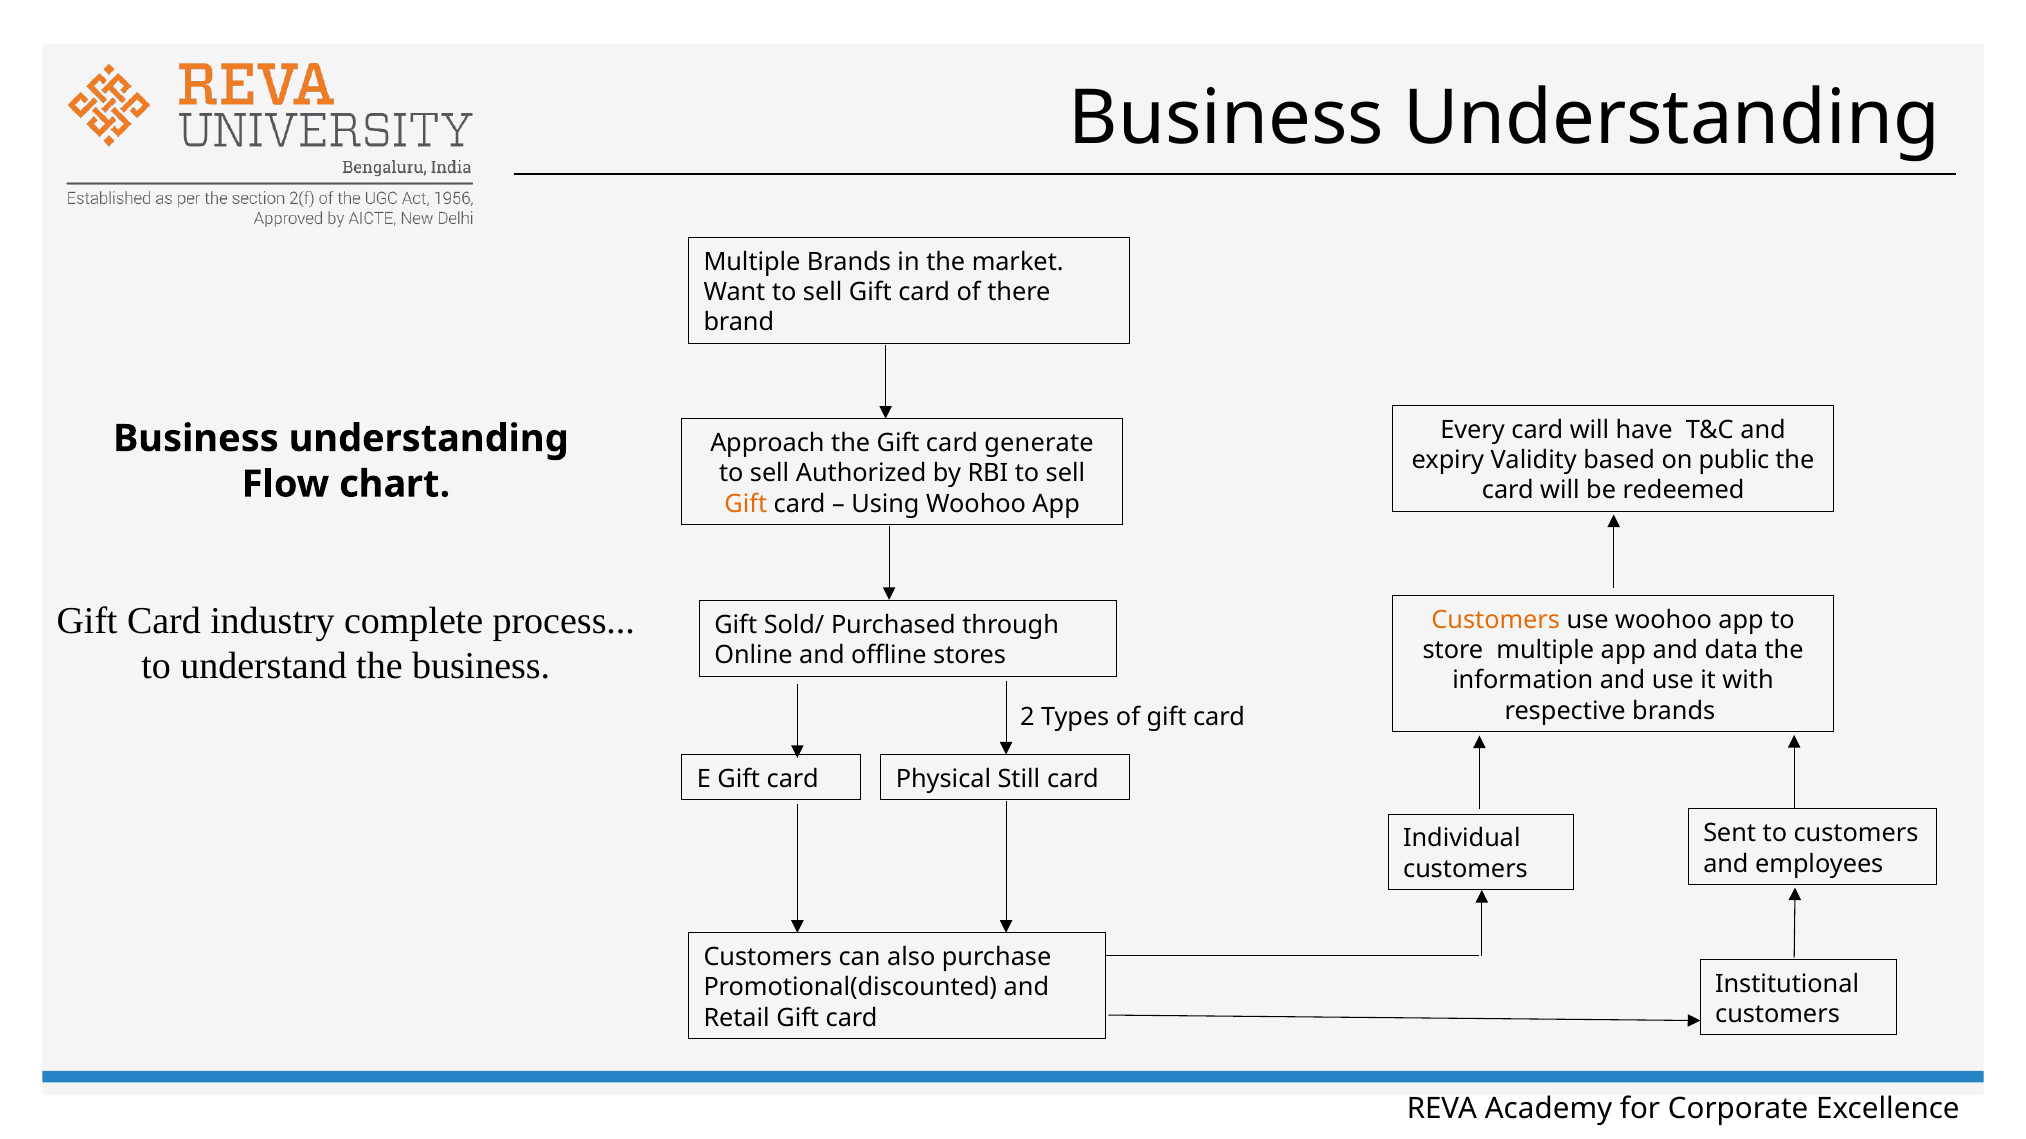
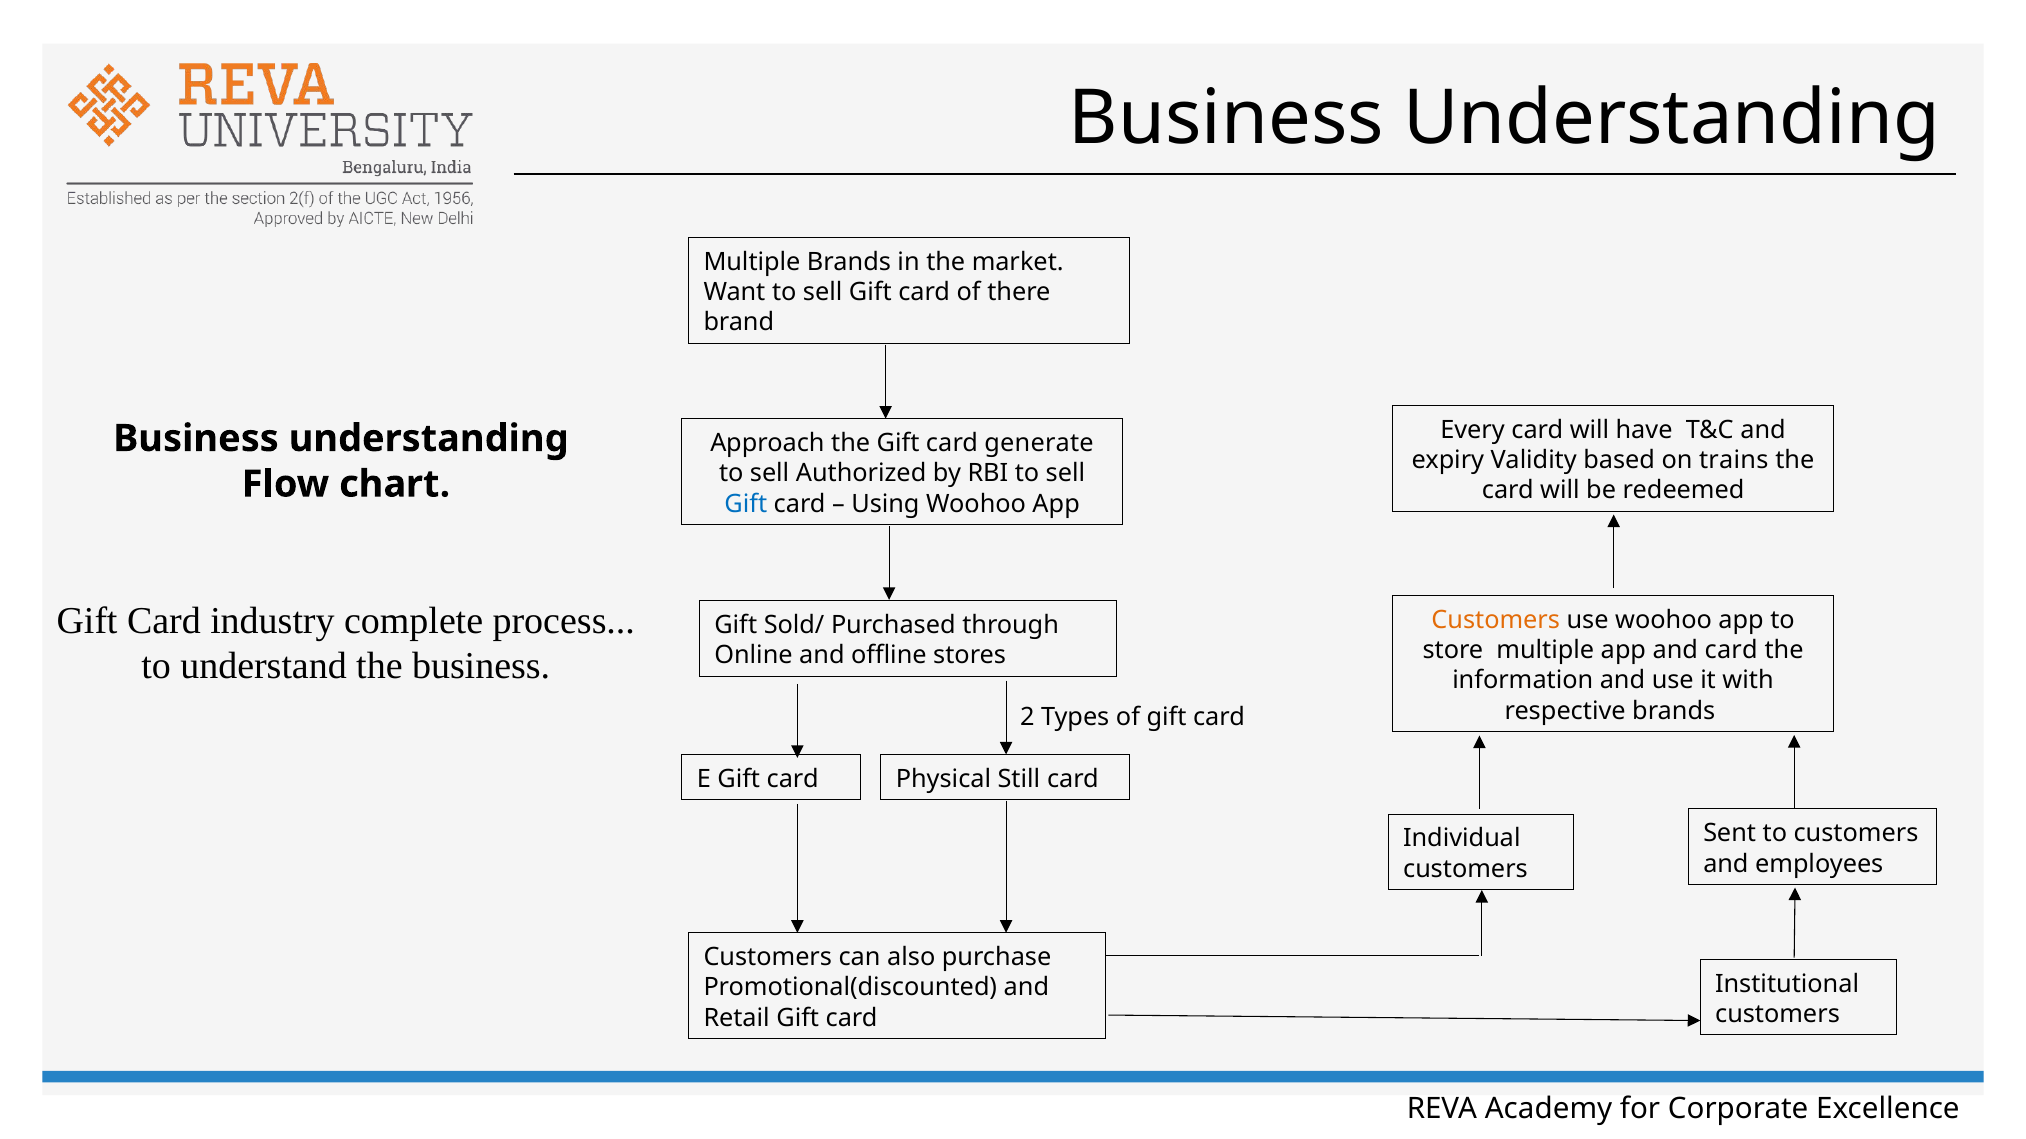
public: public -> trains
Gift at (746, 504) colour: orange -> blue
and data: data -> card
